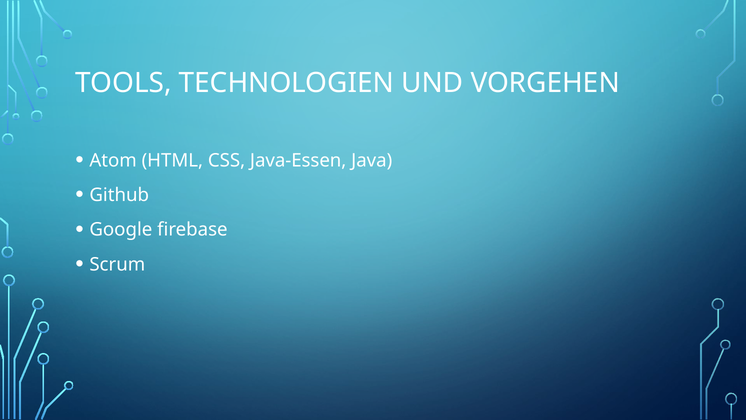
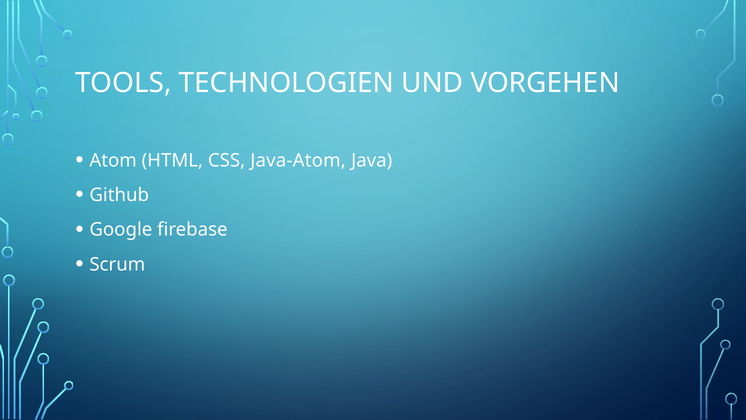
Java-Essen: Java-Essen -> Java-Atom
